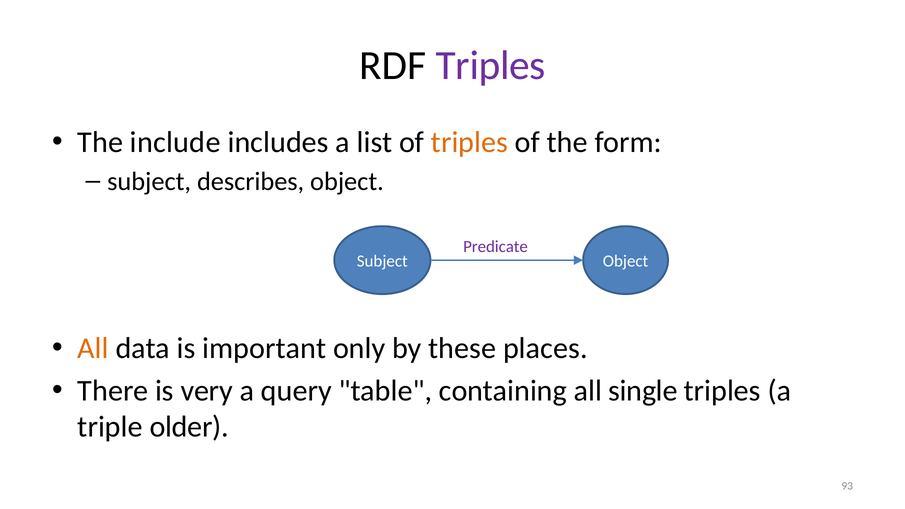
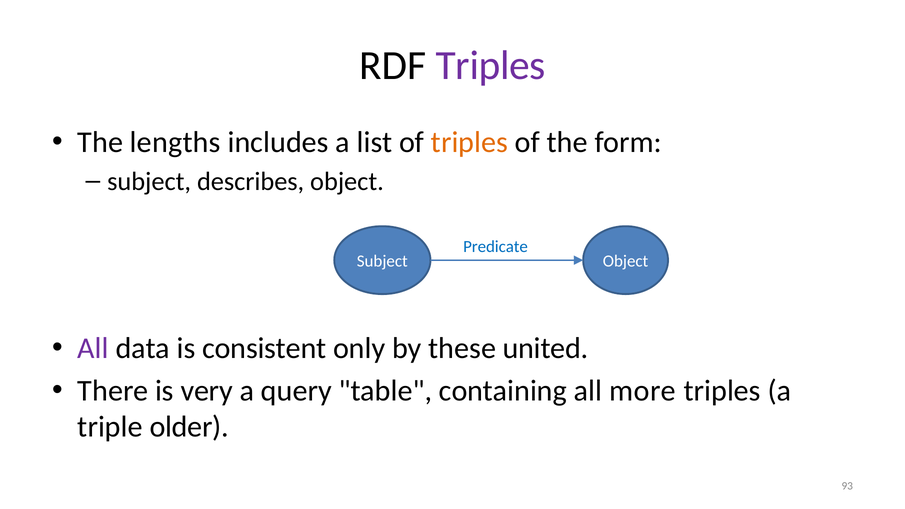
include: include -> lengths
Predicate colour: purple -> blue
All at (93, 348) colour: orange -> purple
important: important -> consistent
places: places -> united
single: single -> more
